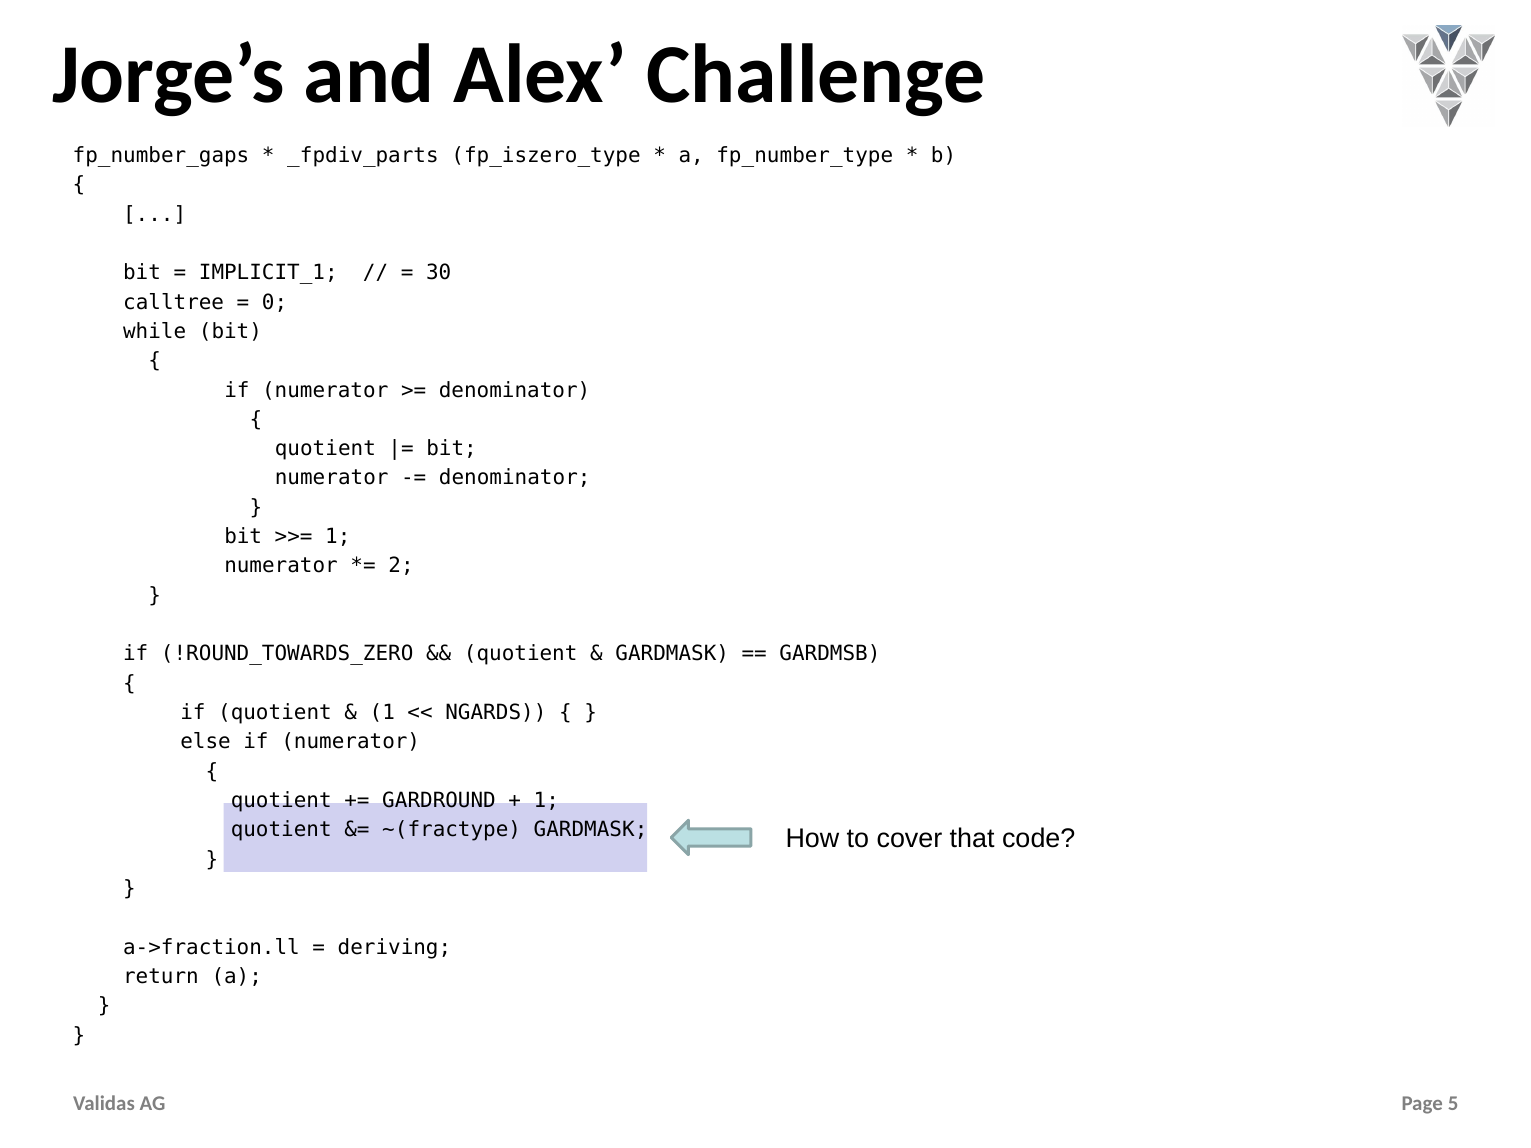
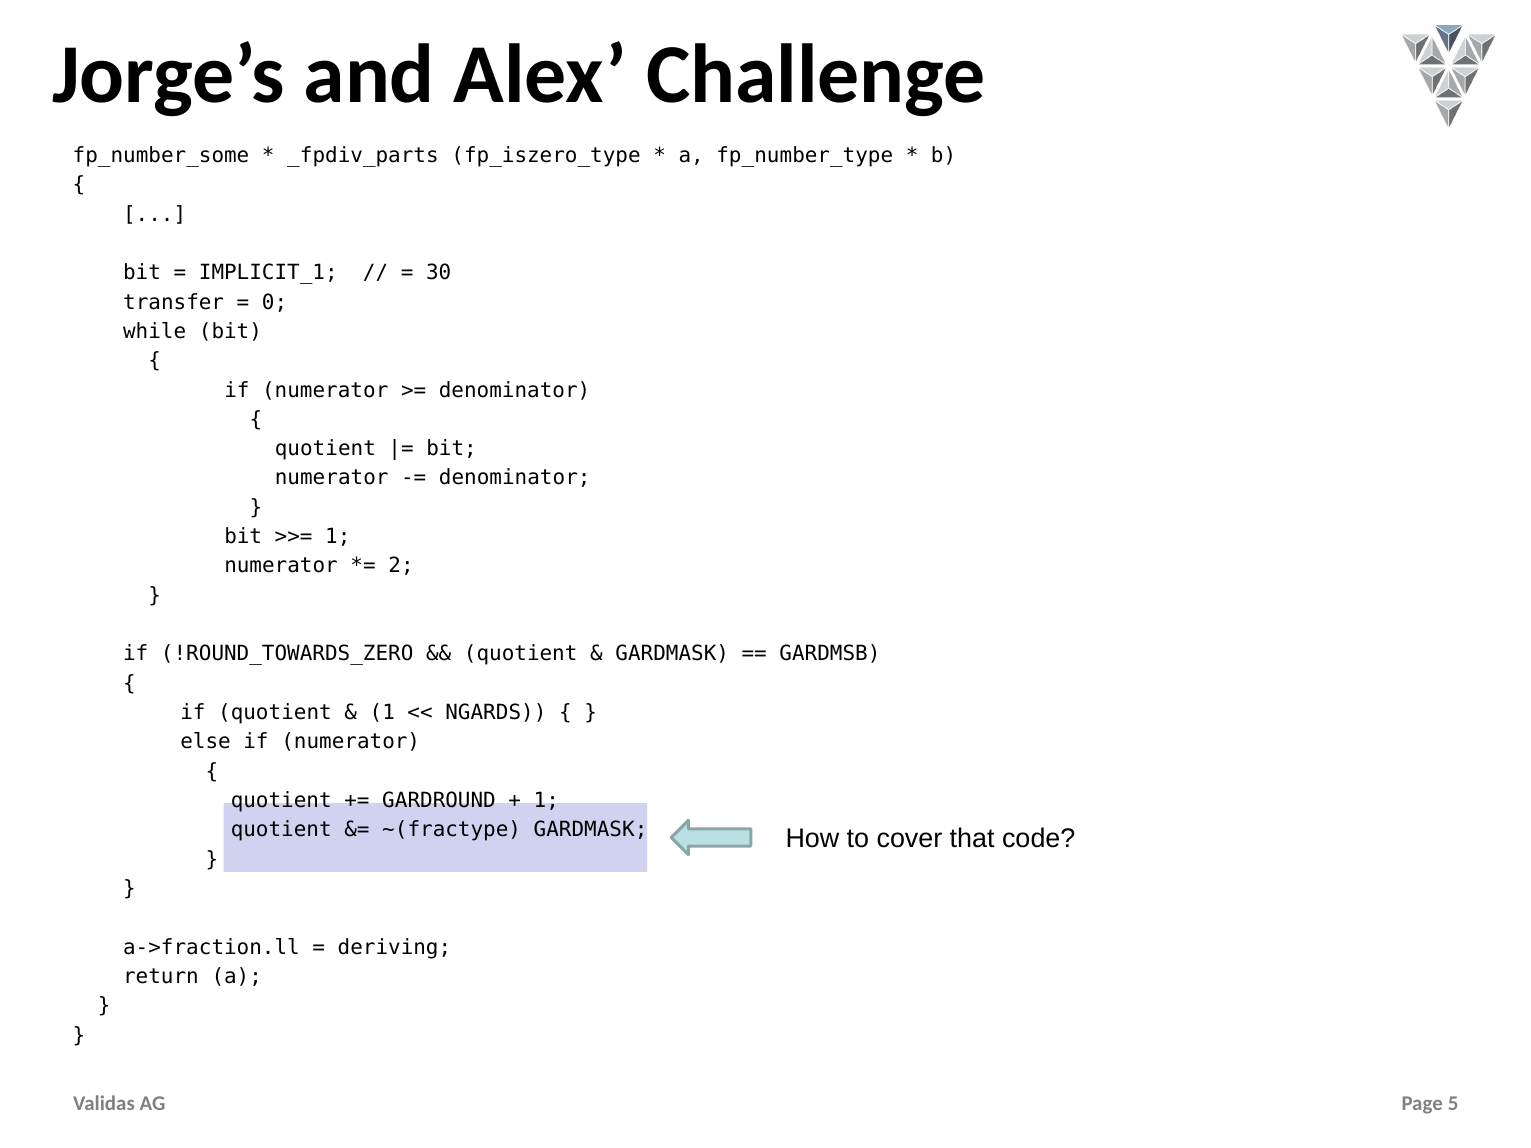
fp_number_gaps: fp_number_gaps -> fp_number_some
calltree: calltree -> transfer
